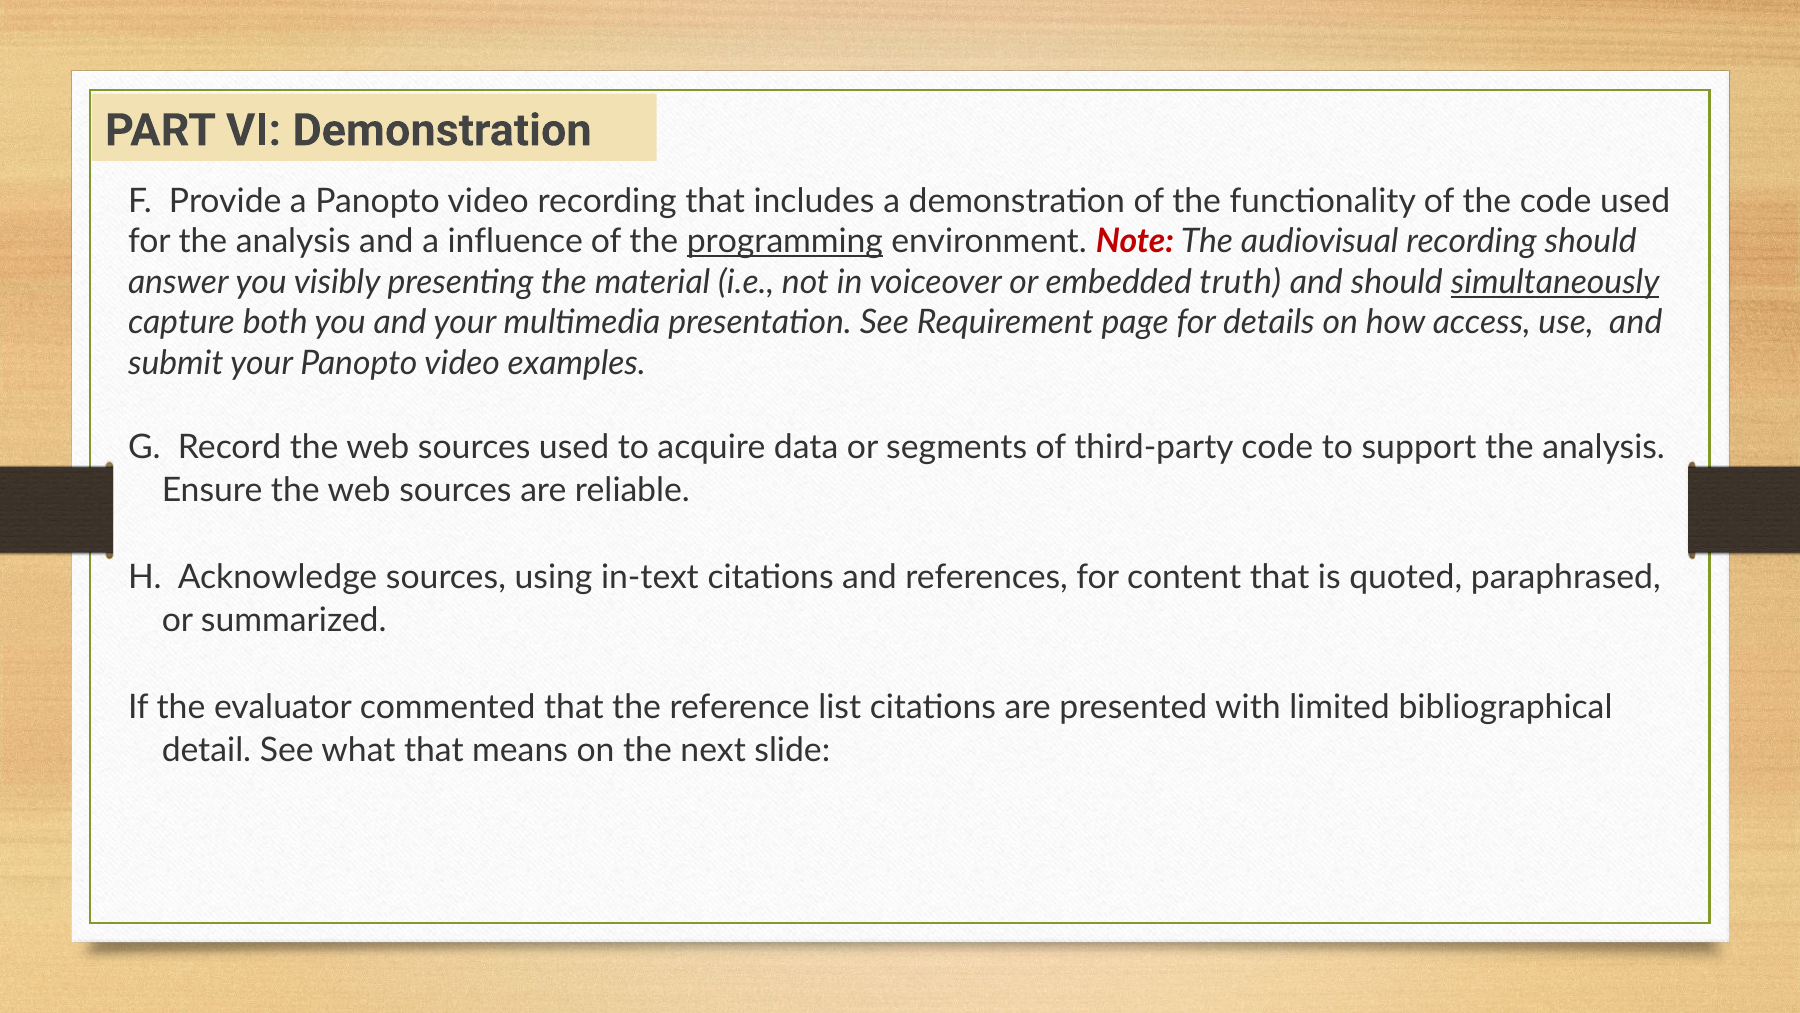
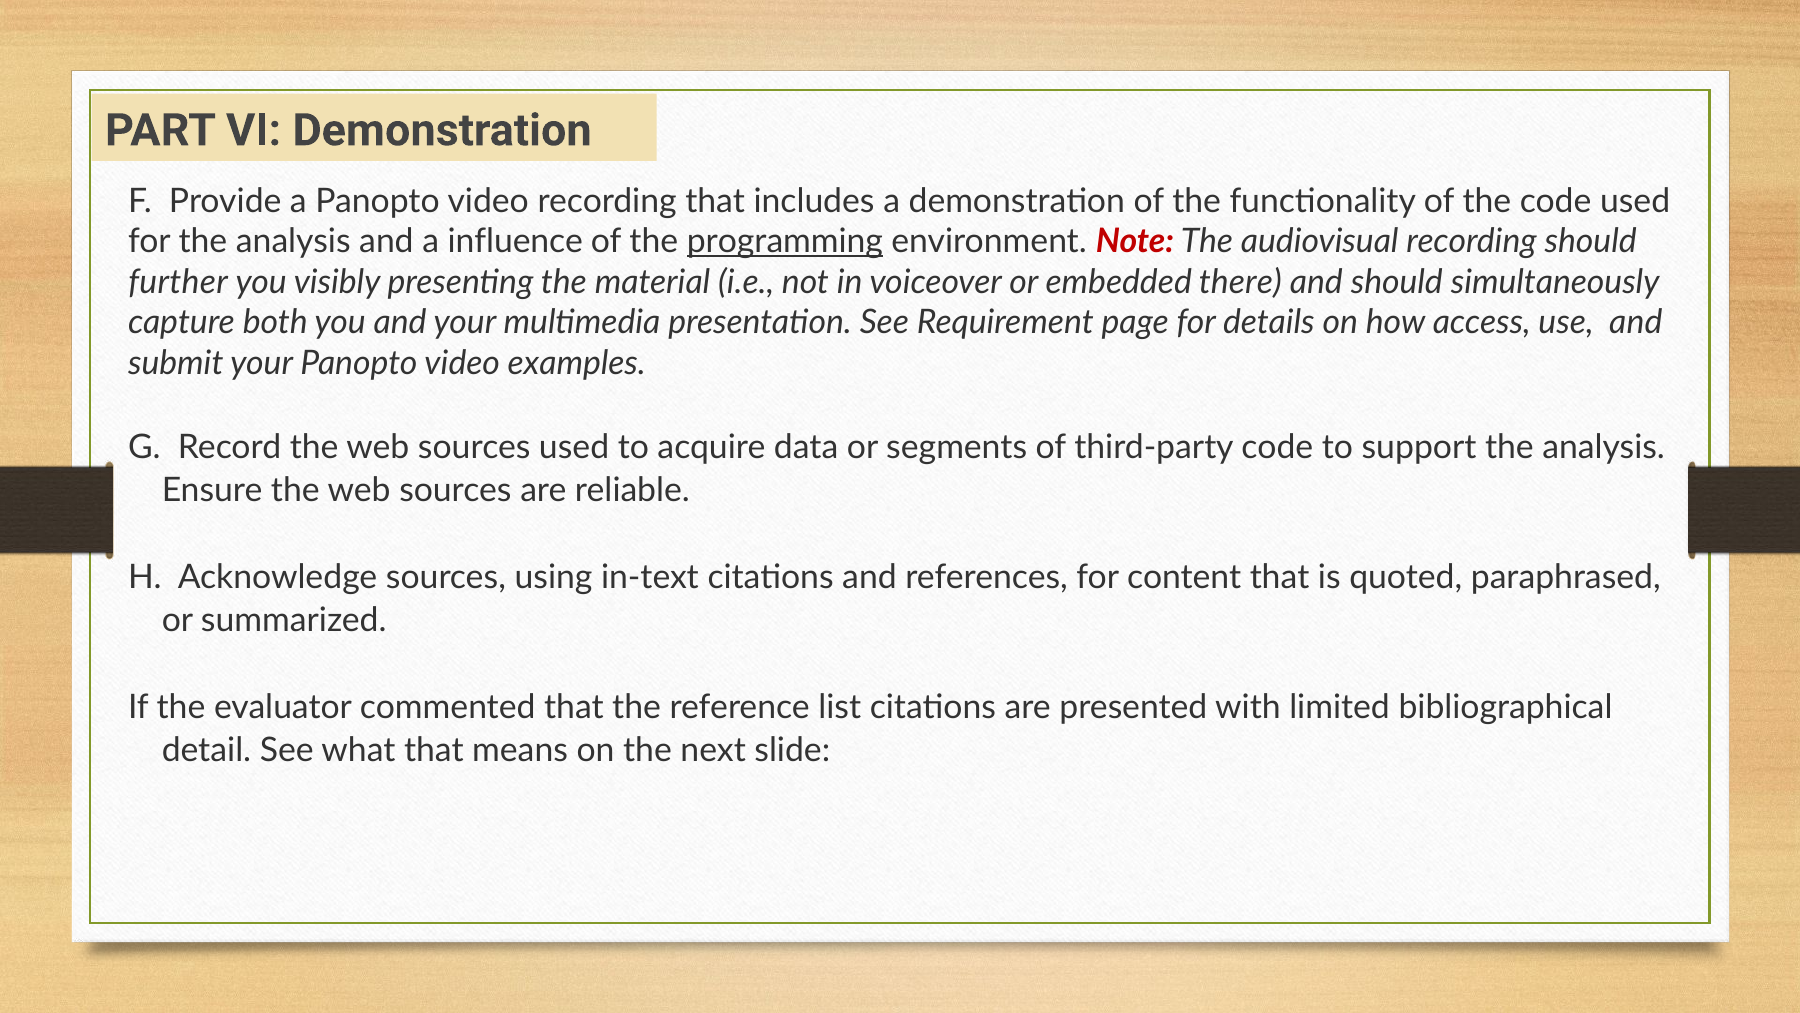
answer: answer -> further
truth: truth -> there
simultaneously underline: present -> none
